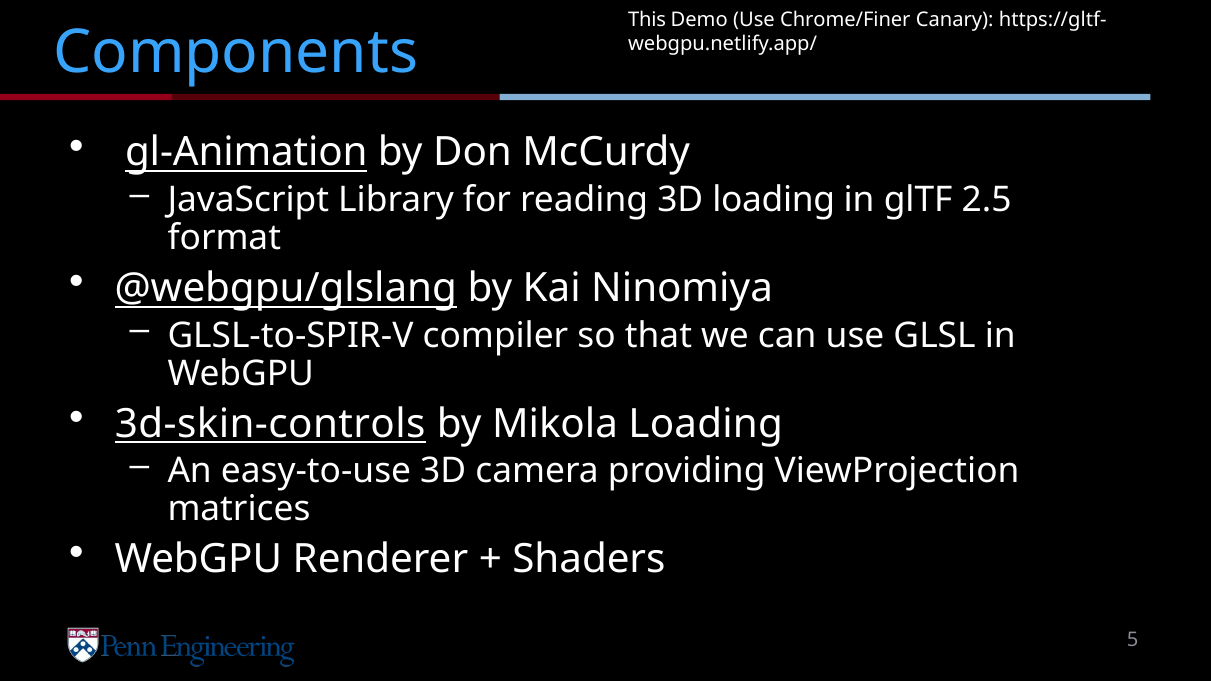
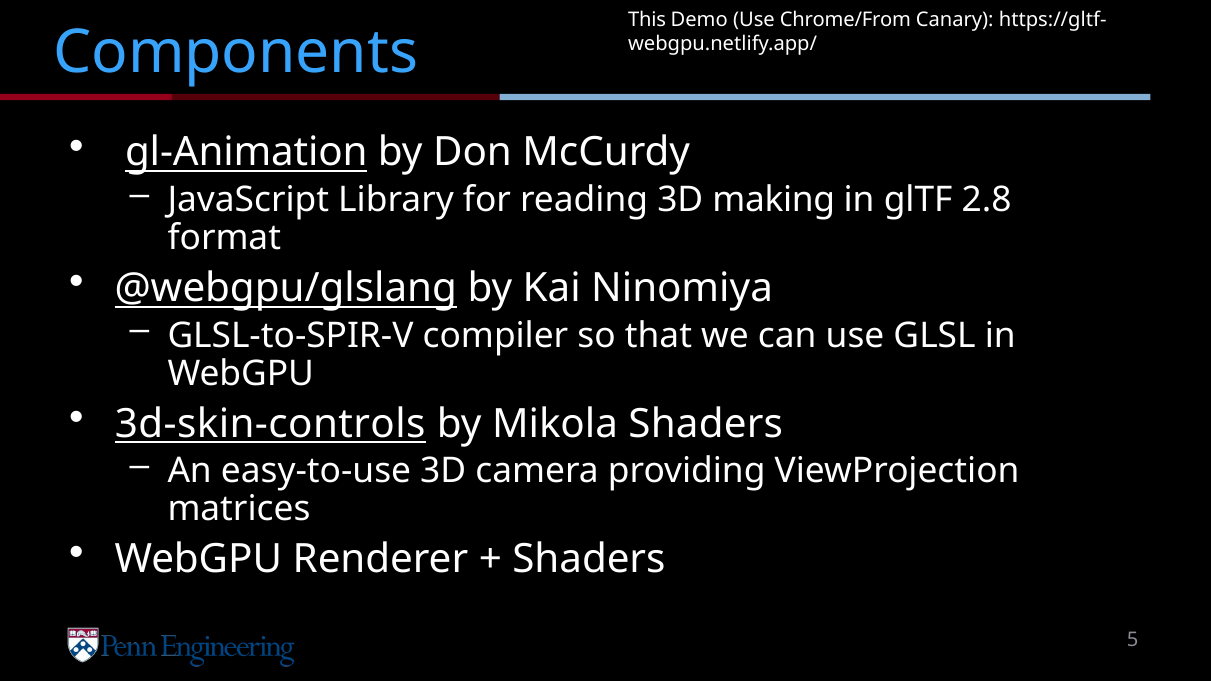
Chrome/Finer: Chrome/Finer -> Chrome/From
3D loading: loading -> making
2.5: 2.5 -> 2.8
Mikola Loading: Loading -> Shaders
